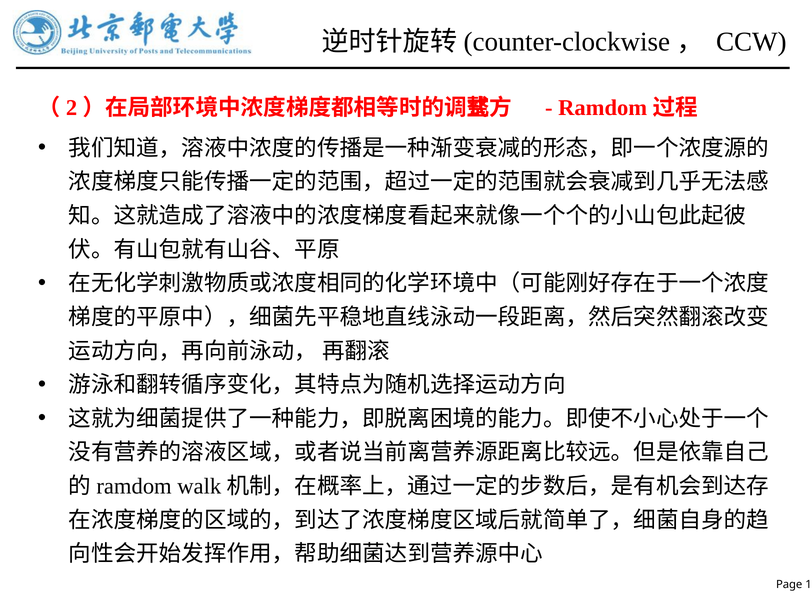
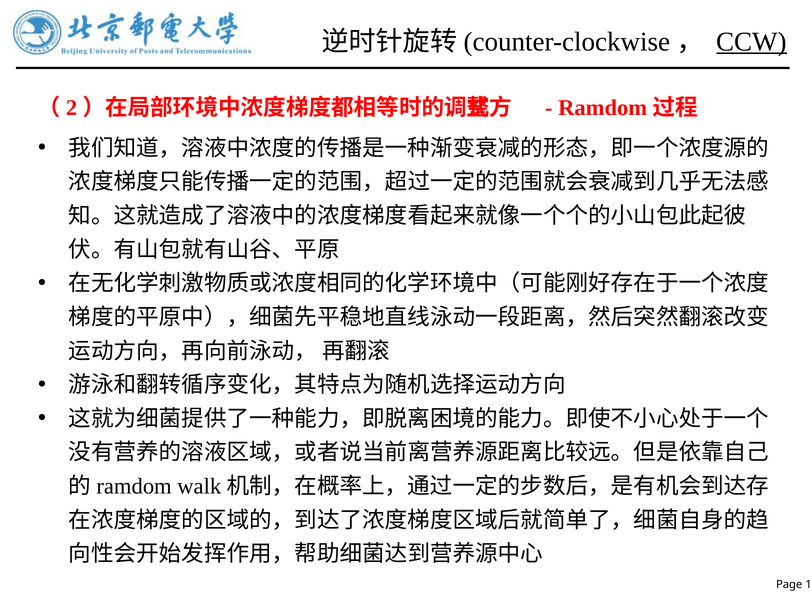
CCW underline: none -> present
